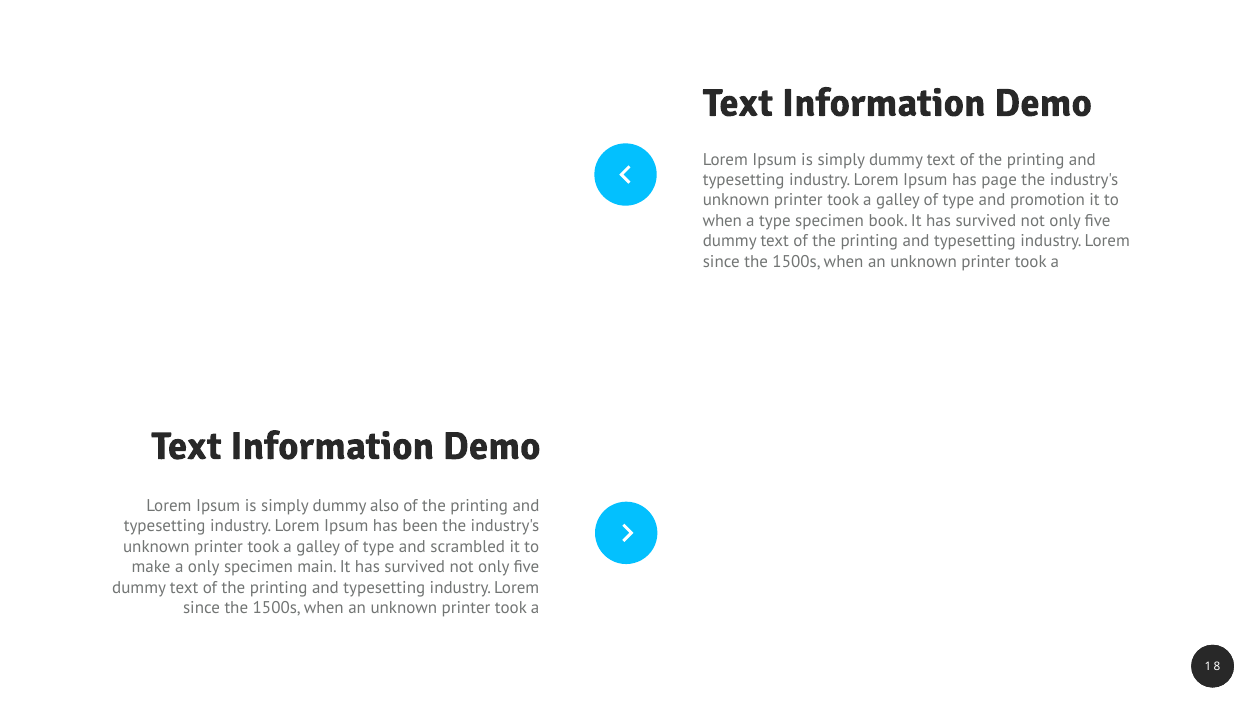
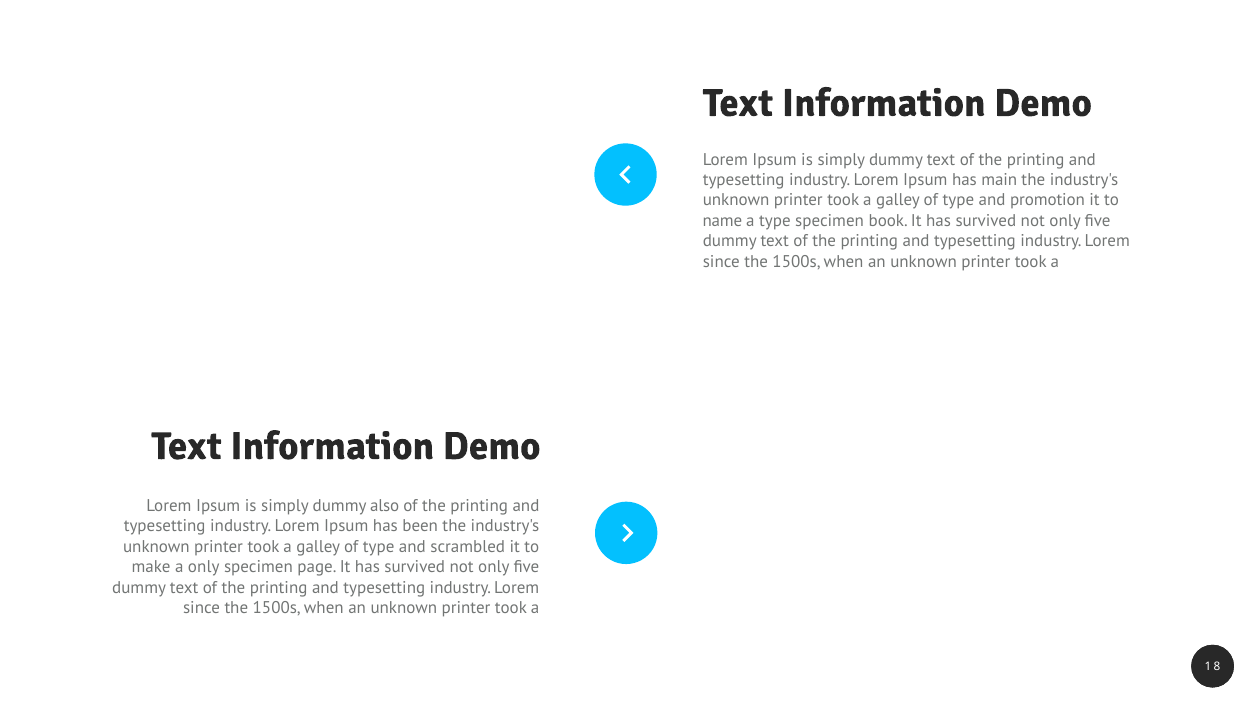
page: page -> main
when at (722, 221): when -> name
main: main -> page
